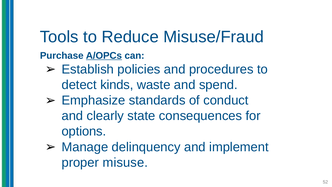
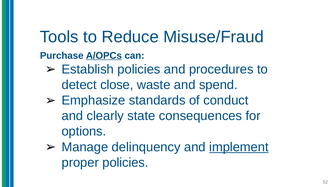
kinds: kinds -> close
implement underline: none -> present
proper misuse: misuse -> policies
